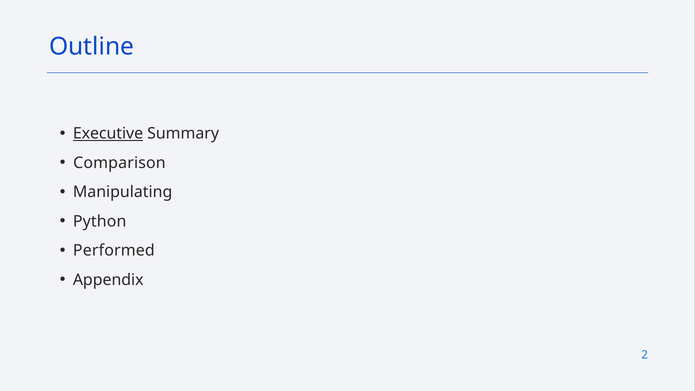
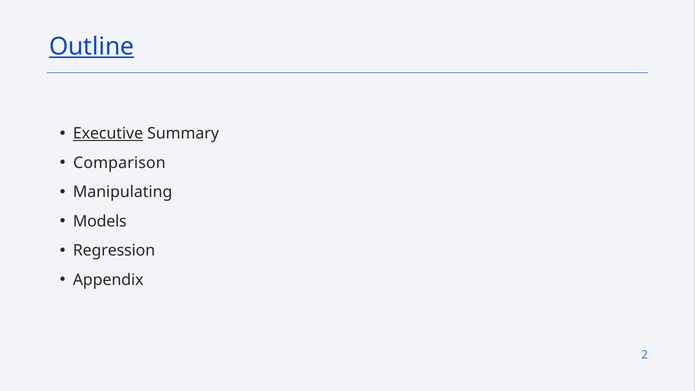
Outline underline: none -> present
Python: Python -> Models
Performed: Performed -> Regression
